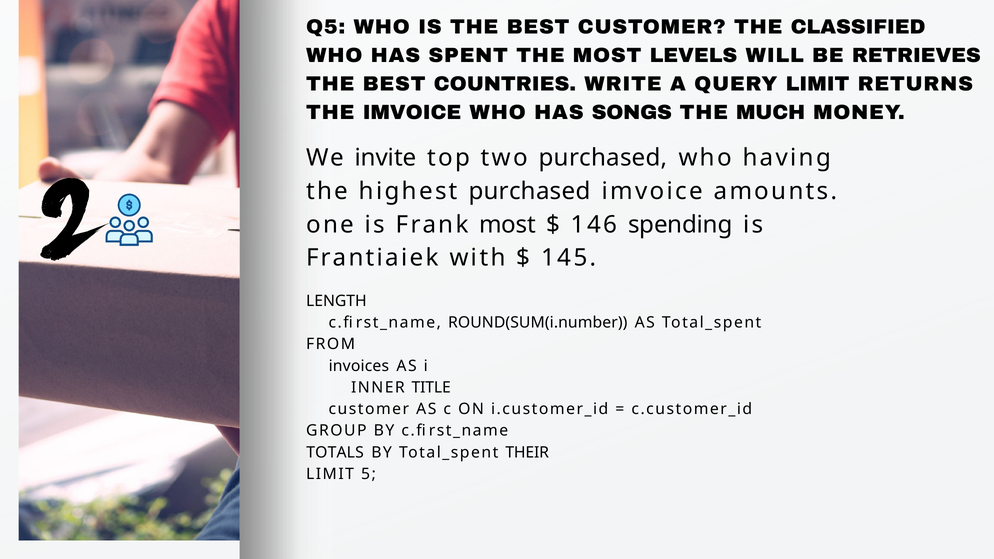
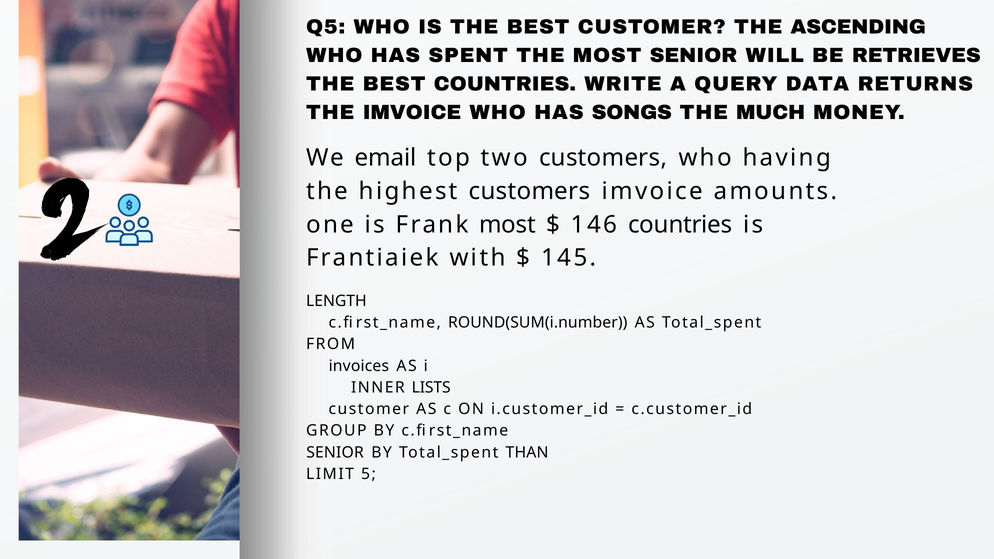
CLASSIFIED: CLASSIFIED -> ASCENDING
MOST LEVELS: LEVELS -> SENIOR
QUERY LIMIT: LIMIT -> DATA
invite: invite -> email
two purchased: purchased -> customers
highest purchased: purchased -> customers
146 spending: spending -> countries
TITLE: TITLE -> LISTS
TOTALS at (335, 453): TOTALS -> SENIOR
THEIR: THEIR -> THAN
